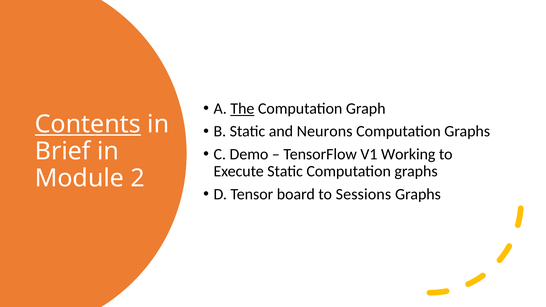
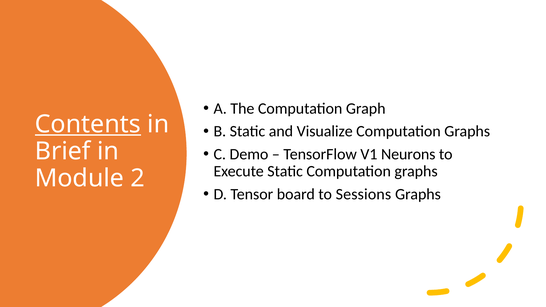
The underline: present -> none
Neurons: Neurons -> Visualize
Working: Working -> Neurons
